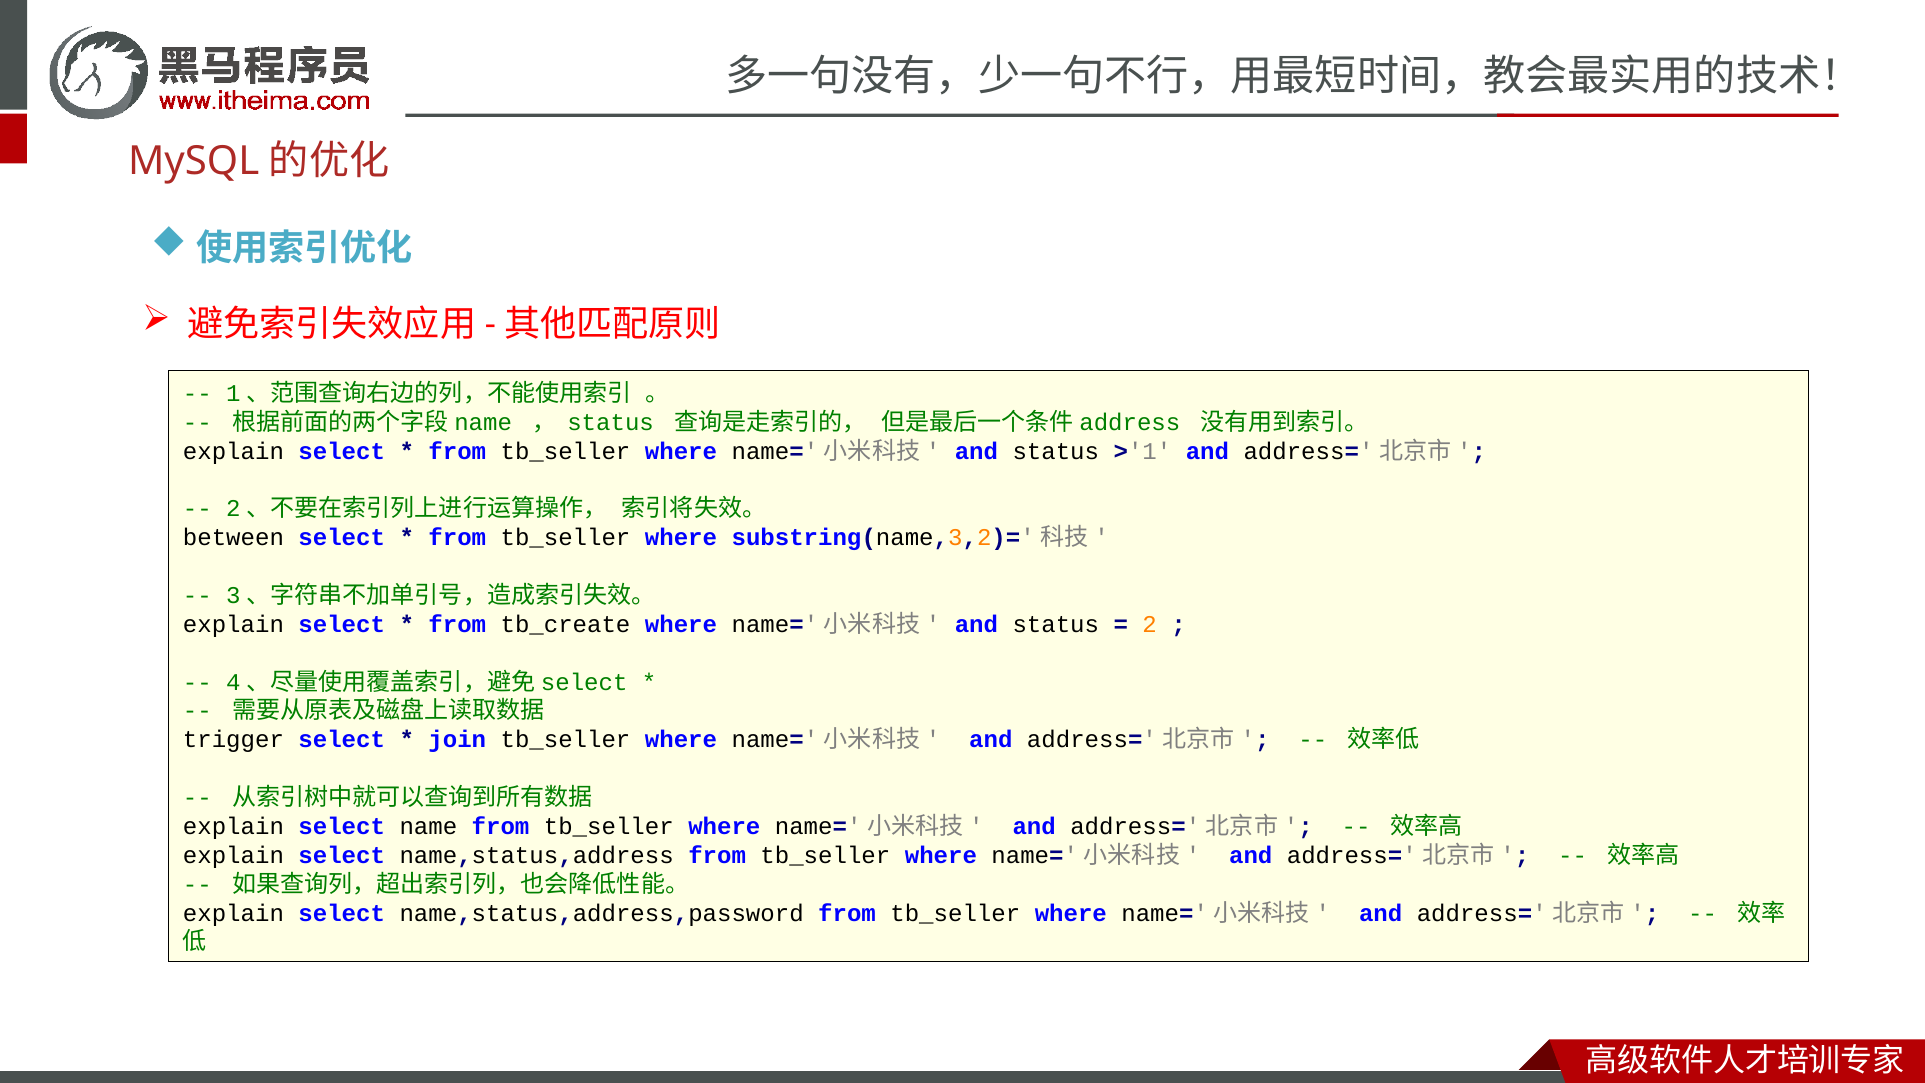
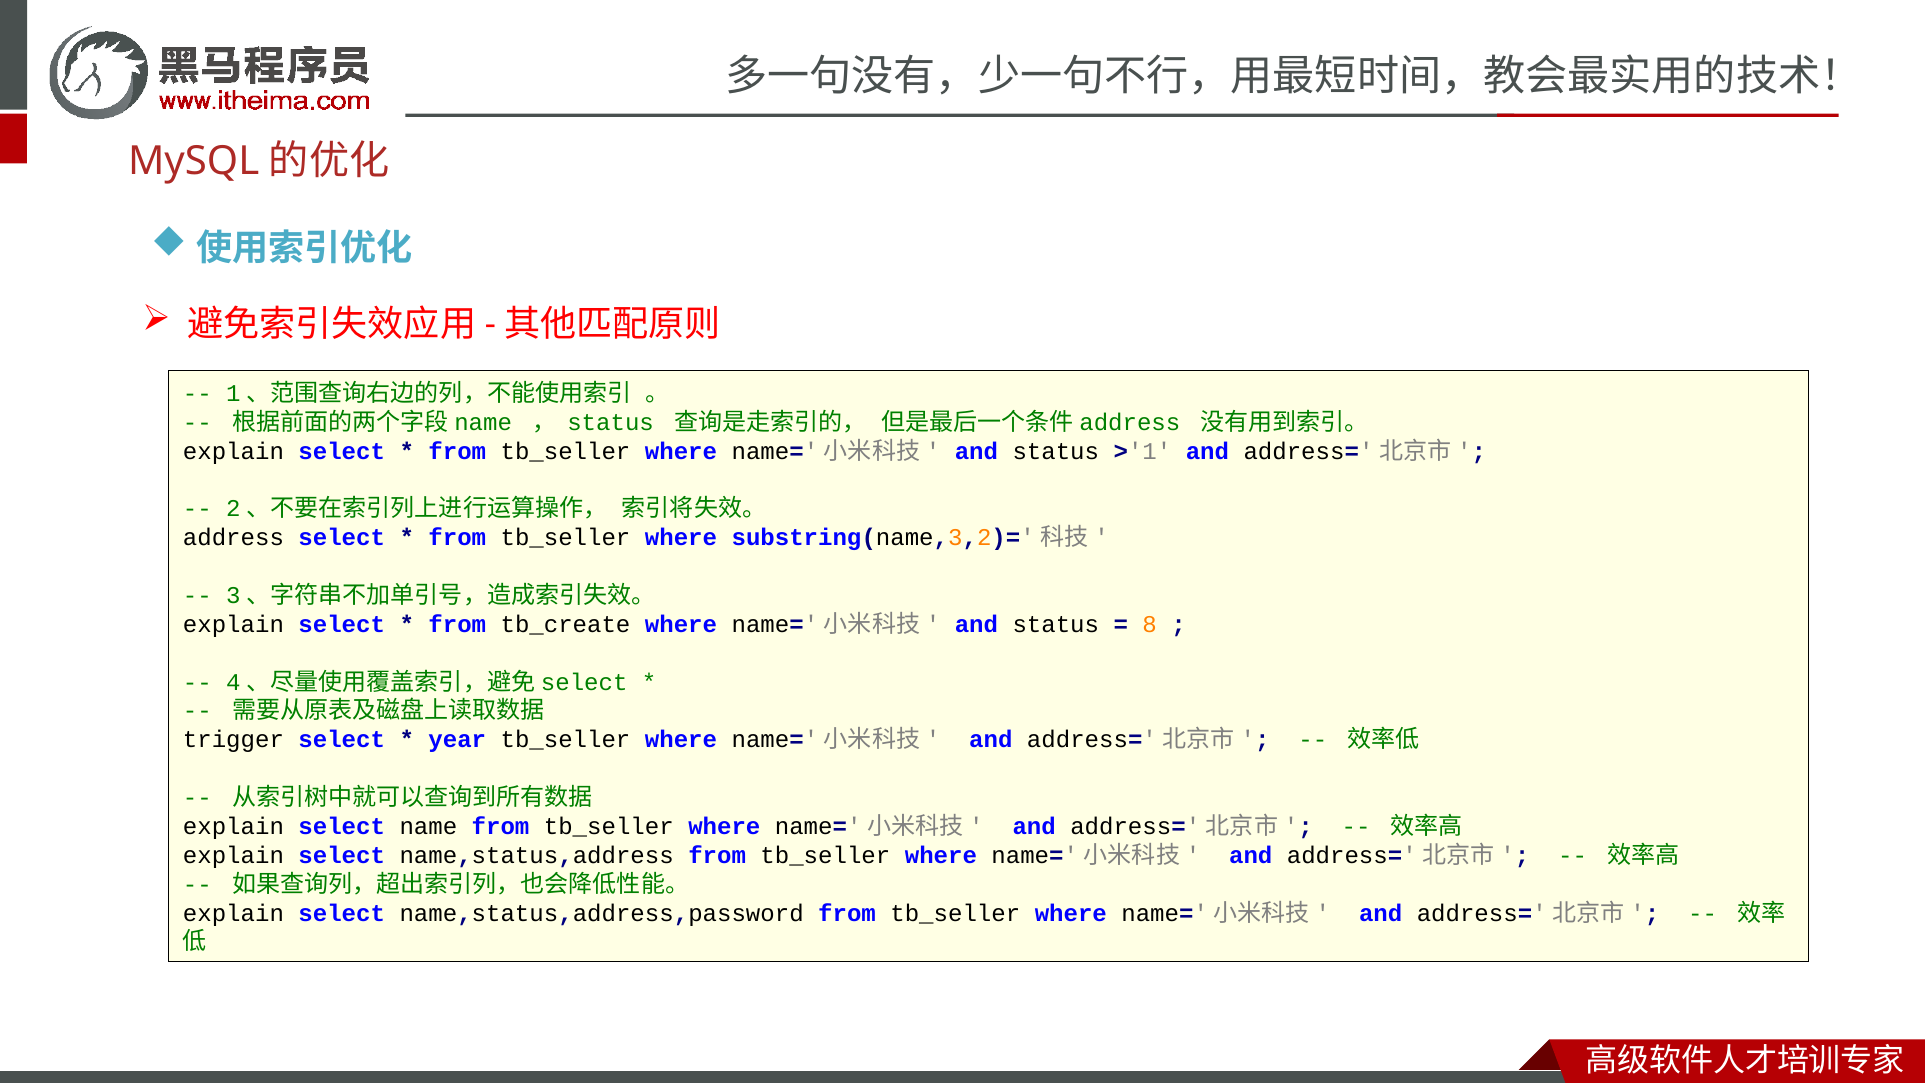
between: between -> address
2: 2 -> 8
join: join -> year
